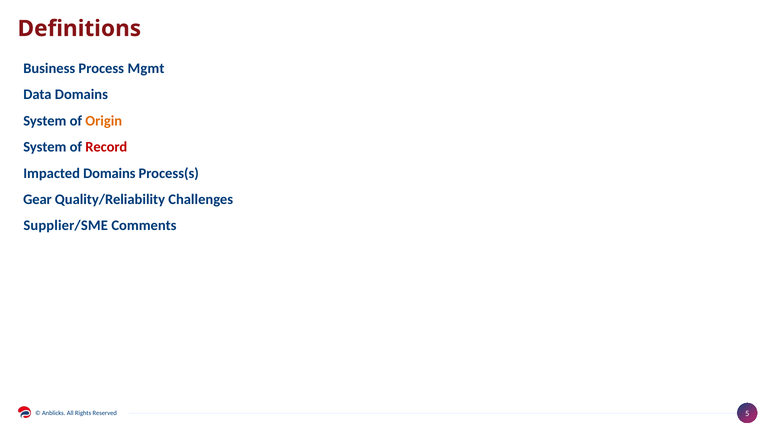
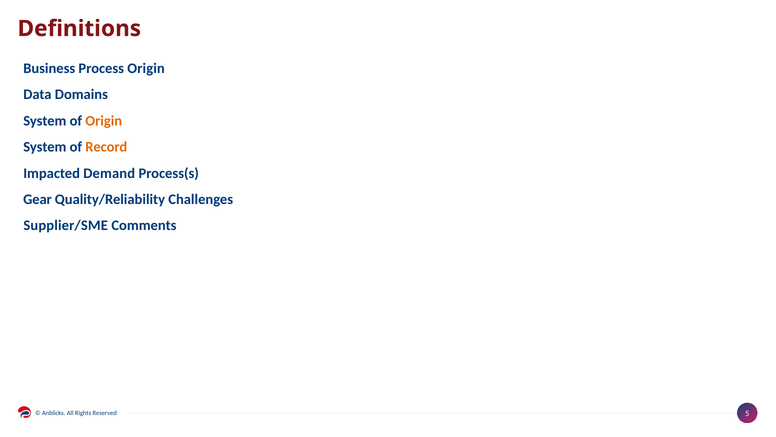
Process Mgmt: Mgmt -> Origin
Record colour: red -> orange
Impacted Domains: Domains -> Demand
